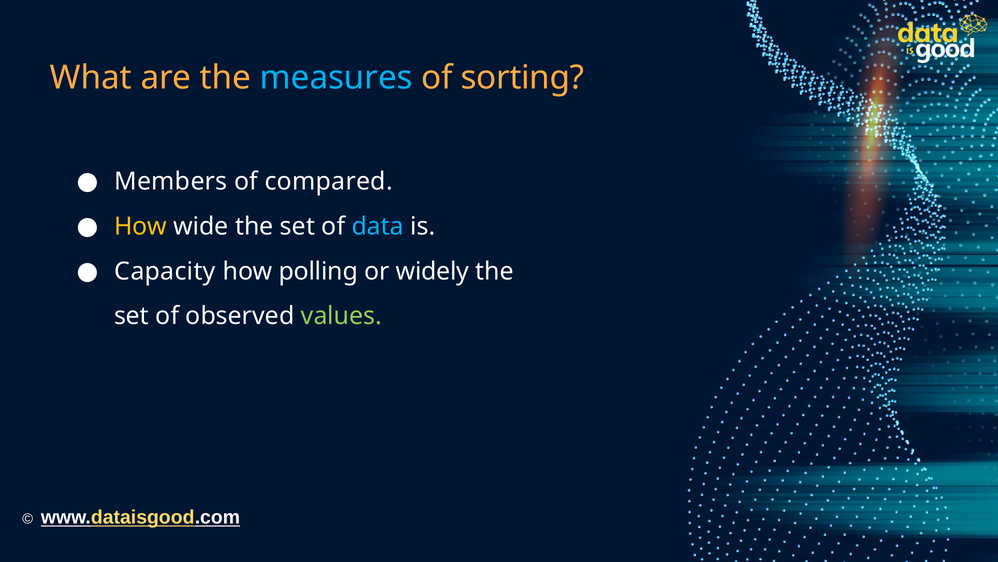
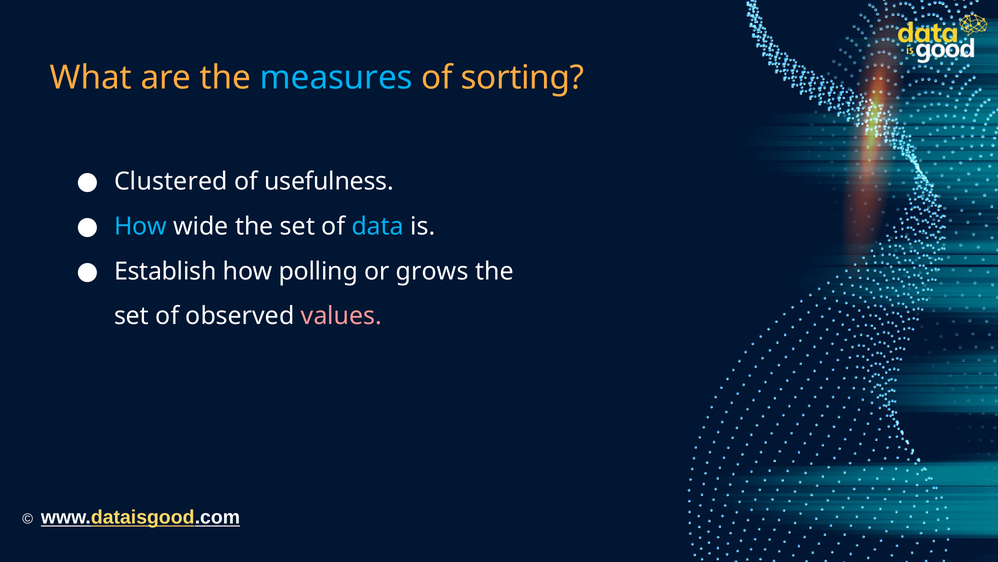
Members: Members -> Clustered
compared: compared -> usefulness
How at (140, 226) colour: yellow -> light blue
Capacity: Capacity -> Establish
widely: widely -> grows
values colour: light green -> pink
